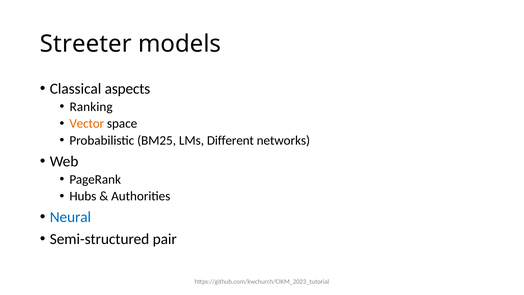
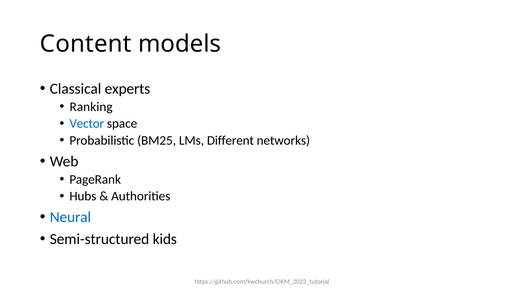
Streeter: Streeter -> Content
aspects: aspects -> experts
Vector colour: orange -> blue
pair: pair -> kids
